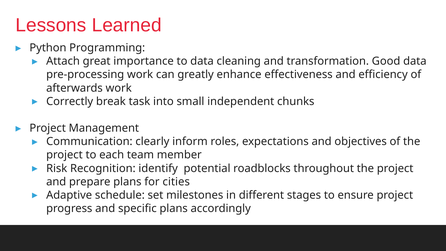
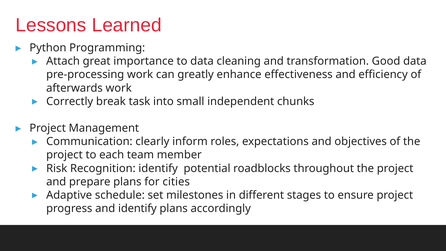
and specific: specific -> identify
